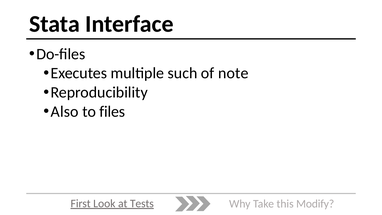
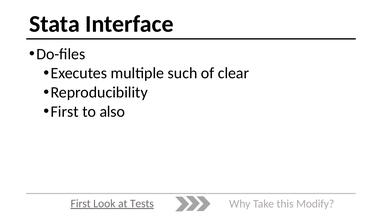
note: note -> clear
Also at (65, 111): Also -> First
files: files -> also
